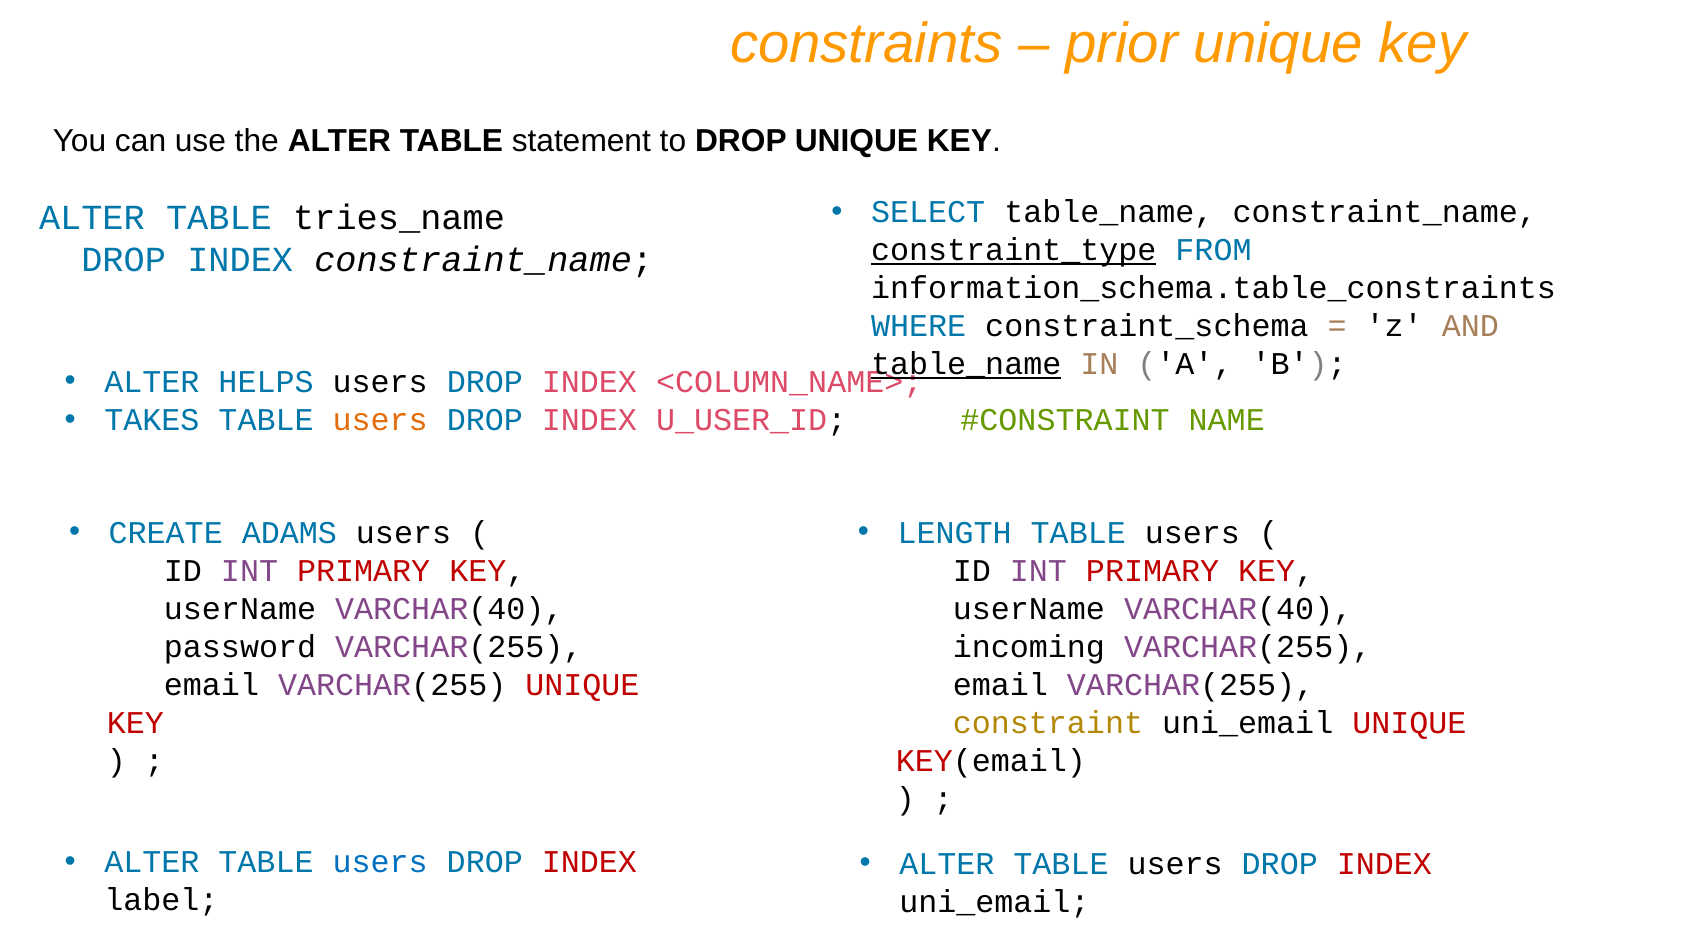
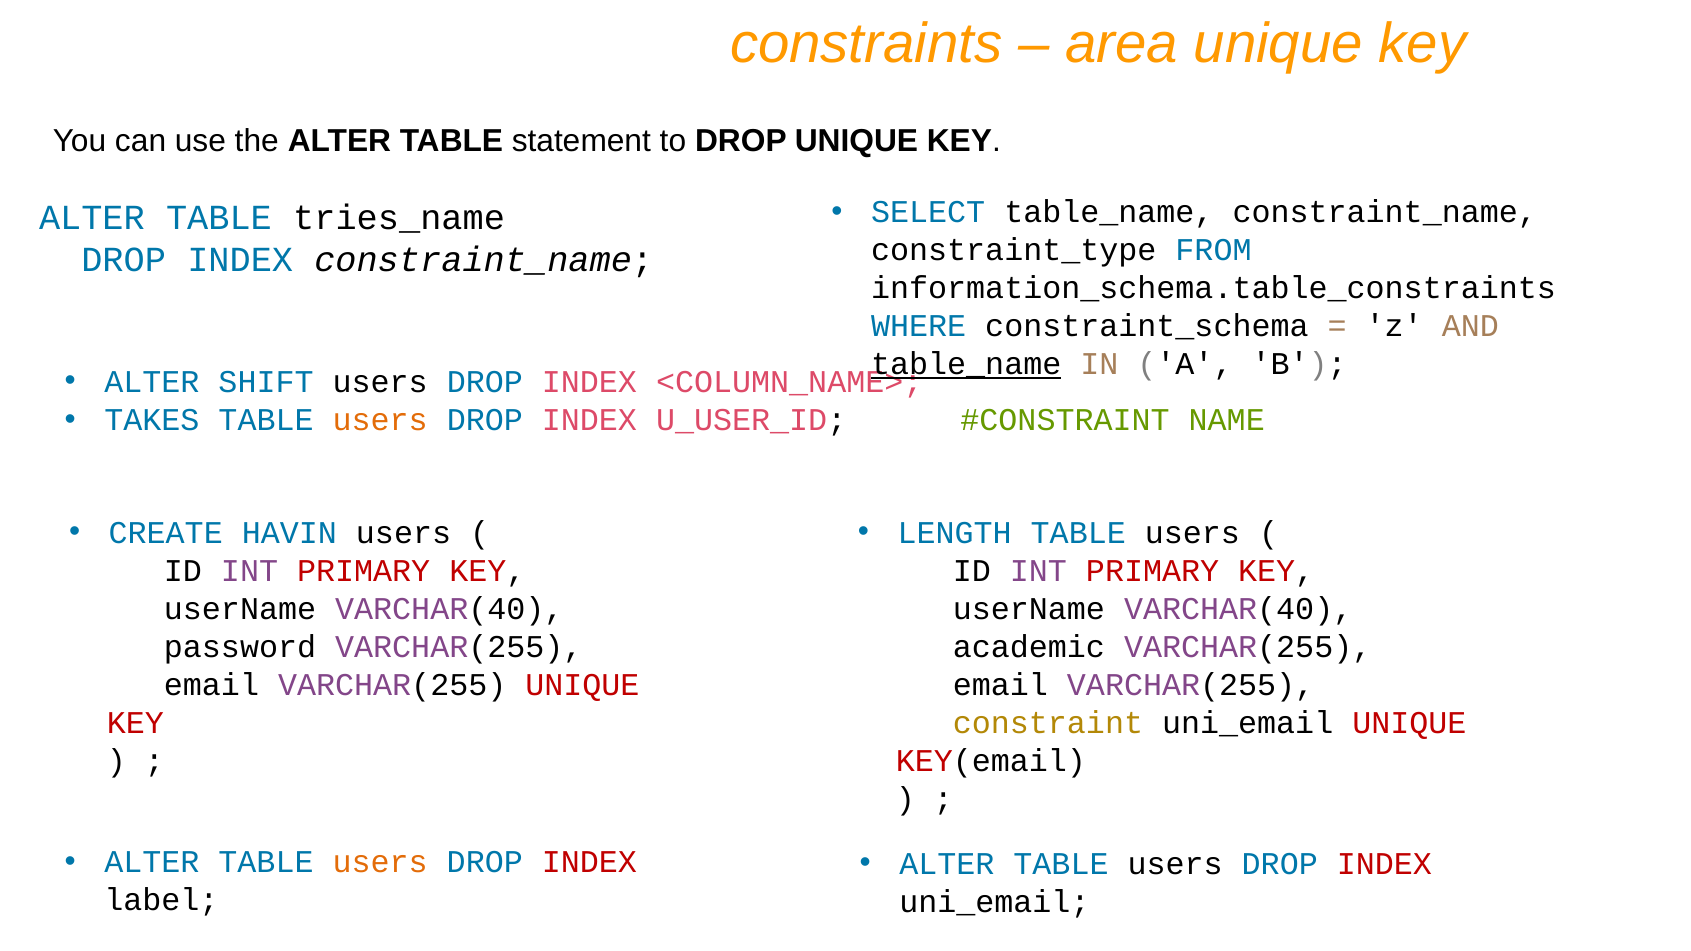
prior: prior -> area
constraint_type underline: present -> none
HELPS: HELPS -> SHIFT
ADAMS: ADAMS -> HAVIN
incoming: incoming -> academic
users at (380, 863) colour: blue -> orange
